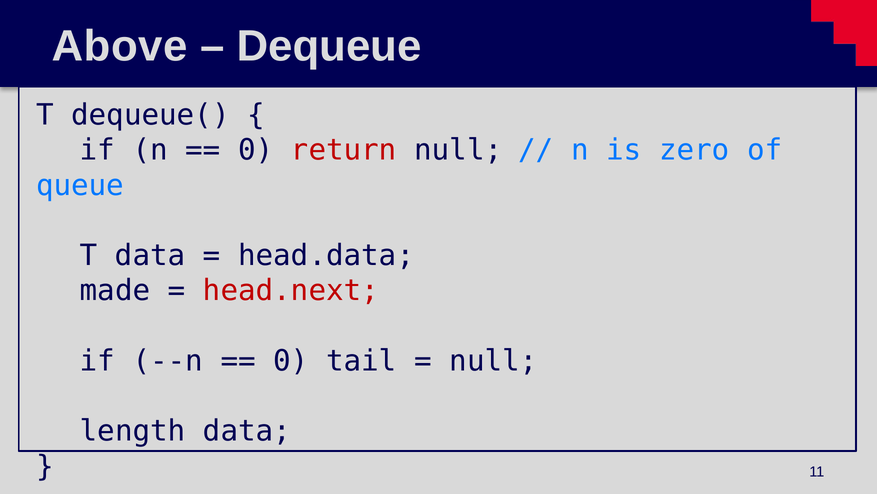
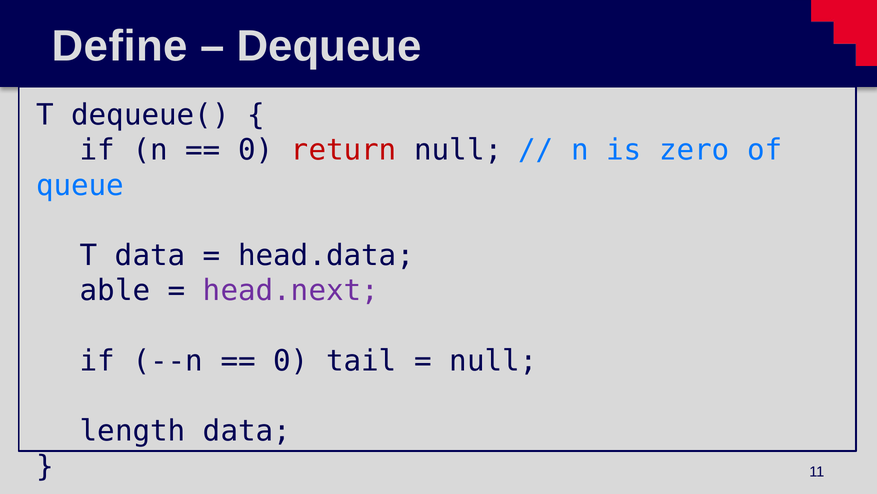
Above: Above -> Define
made: made -> able
head.next colour: red -> purple
